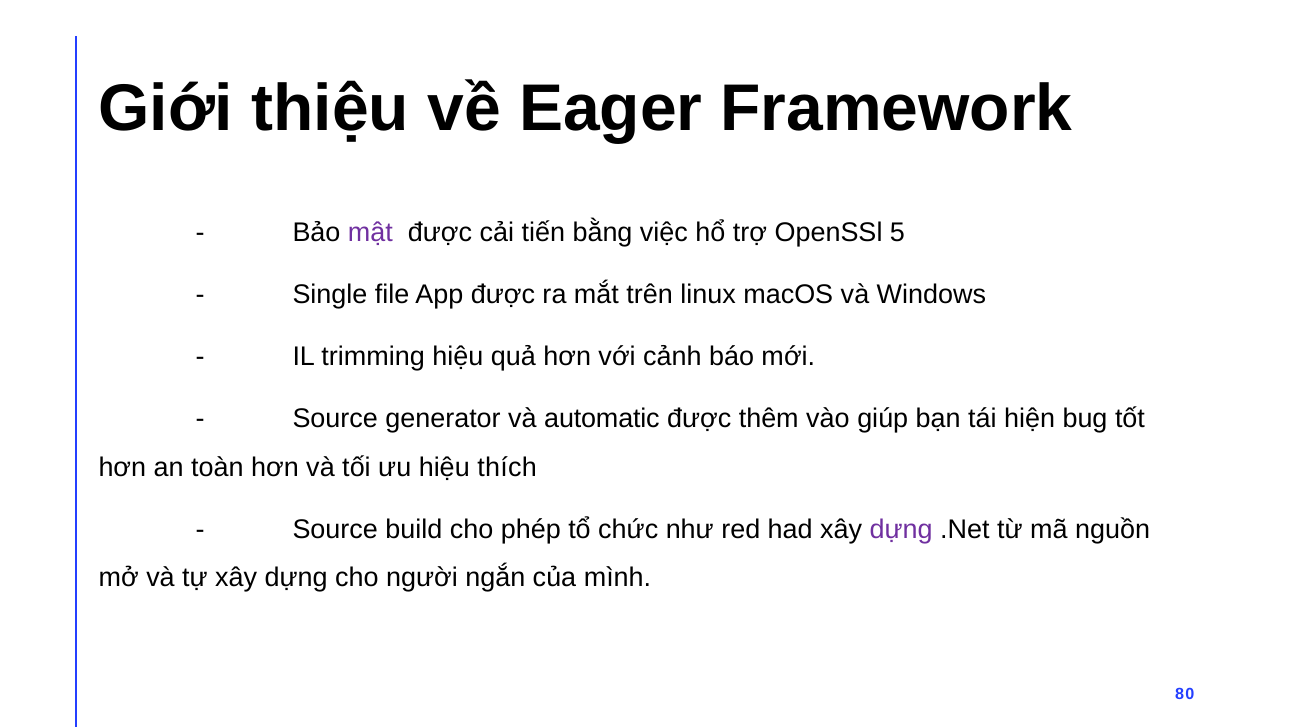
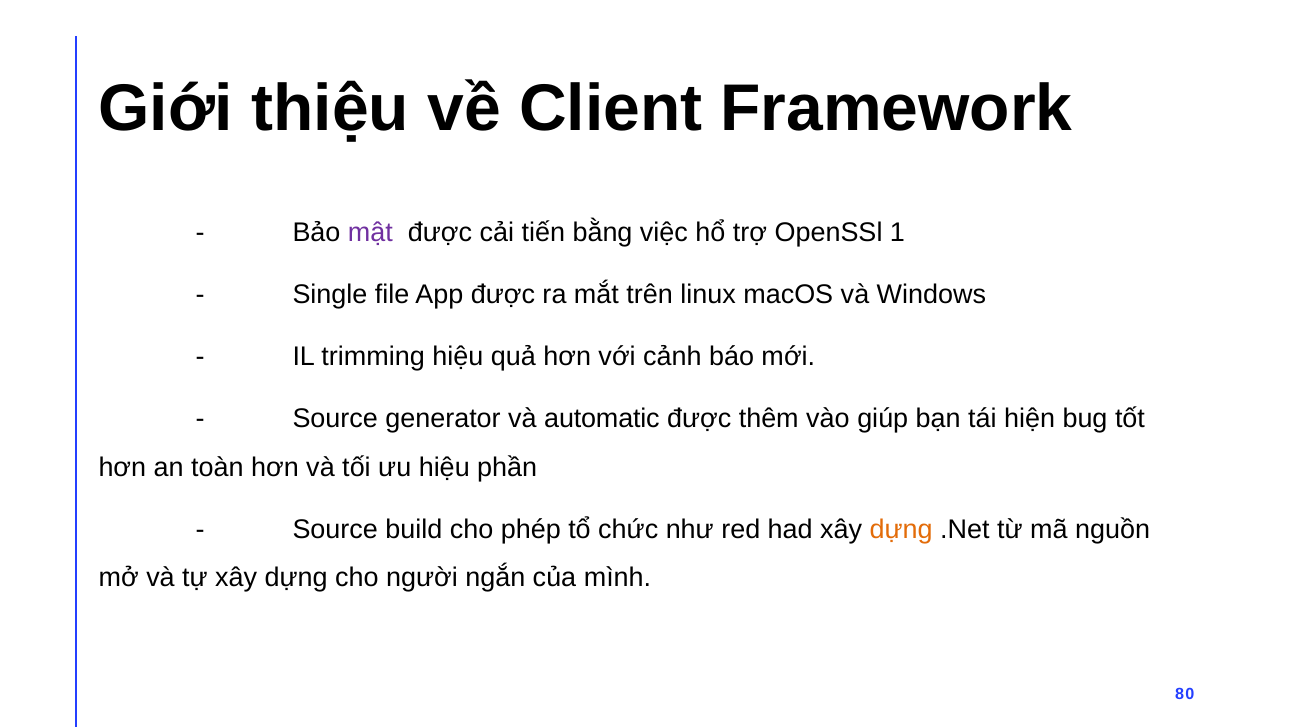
Eager: Eager -> Client
5: 5 -> 1
thích: thích -> phần
dựng at (901, 529) colour: purple -> orange
